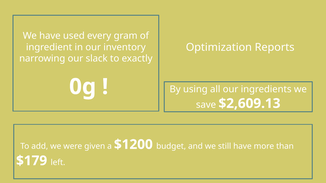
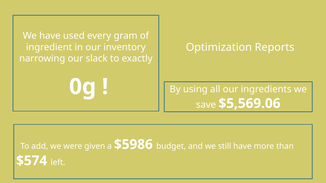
$2,609.13: $2,609.13 -> $5,569.06
$1200: $1200 -> $5986
$179: $179 -> $574
